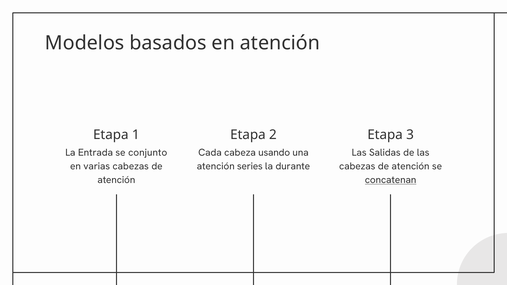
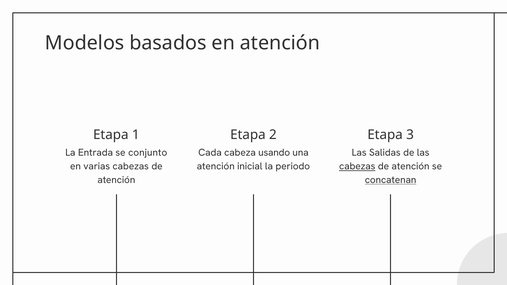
series: series -> inicial
durante: durante -> periodo
cabezas at (357, 166) underline: none -> present
